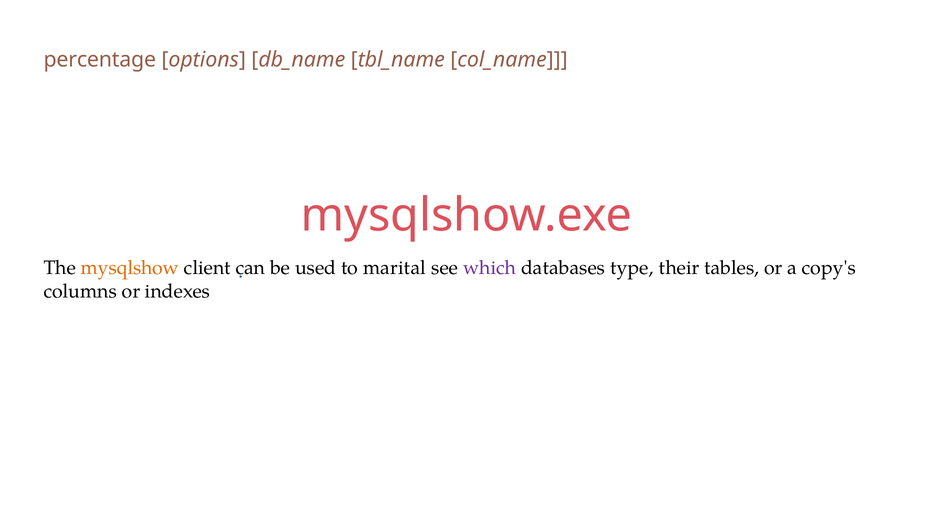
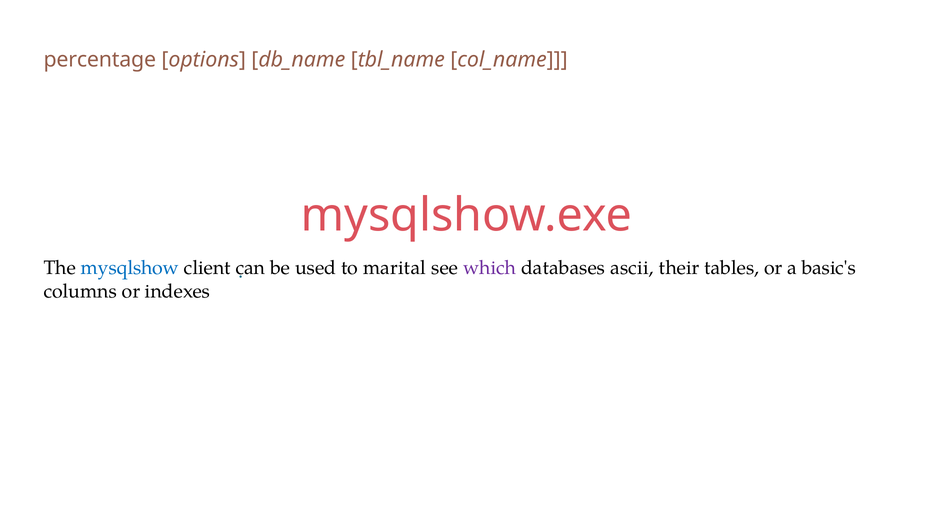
mysqlshow colour: orange -> blue
type: type -> ascii
copy's: copy's -> basic's
